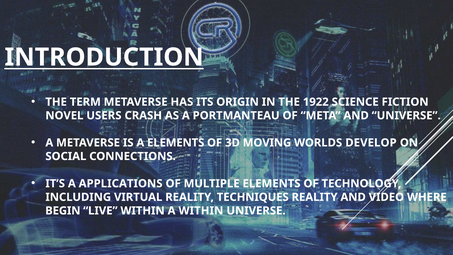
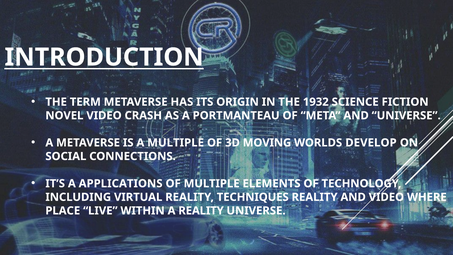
1922: 1922 -> 1932
NOVEL USERS: USERS -> VIDEO
A ELEMENTS: ELEMENTS -> MULTIPLE
BEGIN: BEGIN -> PLACE
A WITHIN: WITHIN -> REALITY
